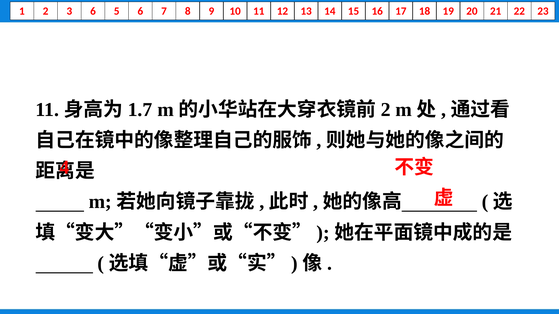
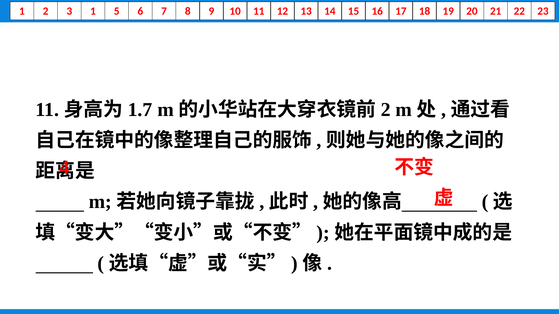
6 at (93, 11): 6 -> 1
